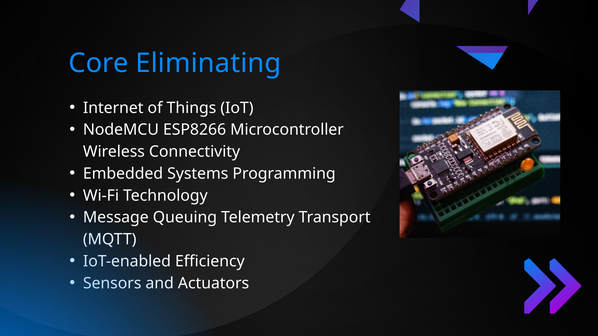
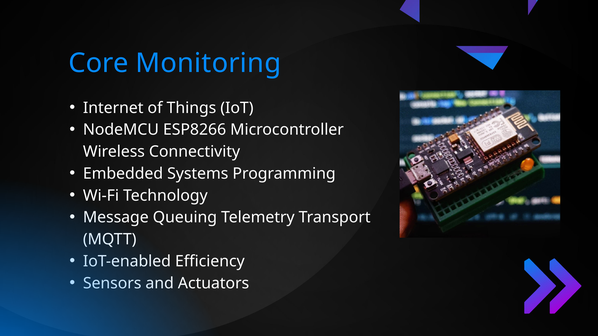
Eliminating: Eliminating -> Monitoring
